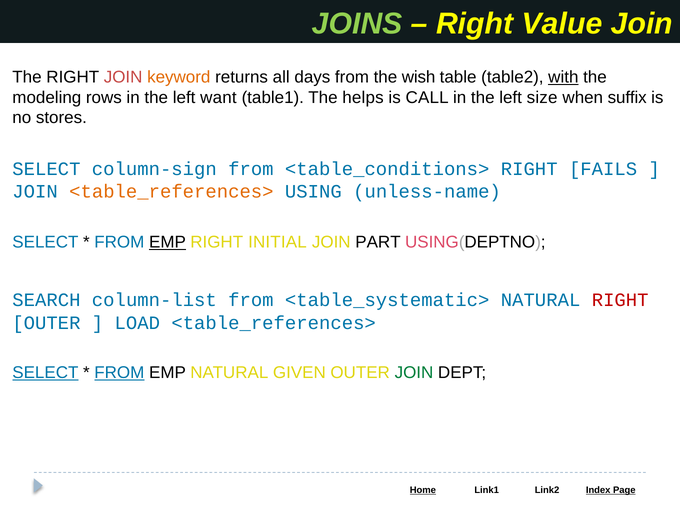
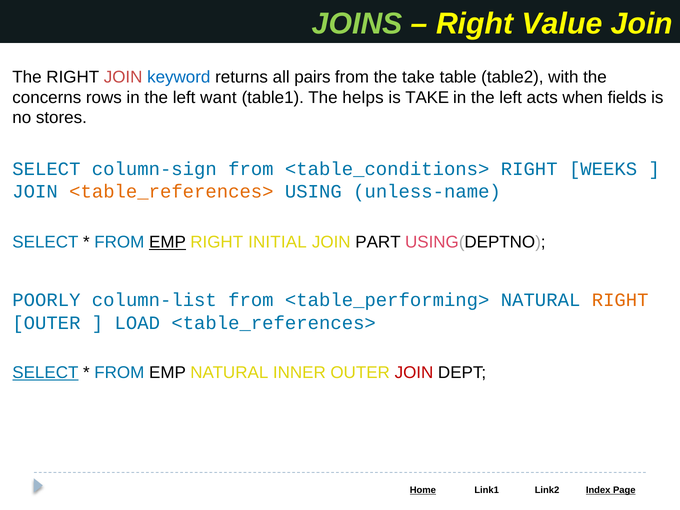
keyword colour: orange -> blue
days: days -> pairs
the wish: wish -> take
with underline: present -> none
modeling: modeling -> concerns
is CALL: CALL -> TAKE
size: size -> acts
suffix: suffix -> fields
FAILS: FAILS -> WEEKS
SEARCH: SEARCH -> POORLY
<table_systematic>: <table_systematic> -> <table_performing>
RIGHT at (620, 300) colour: red -> orange
FROM at (119, 373) underline: present -> none
GIVEN: GIVEN -> INNER
JOIN at (414, 373) colour: green -> red
